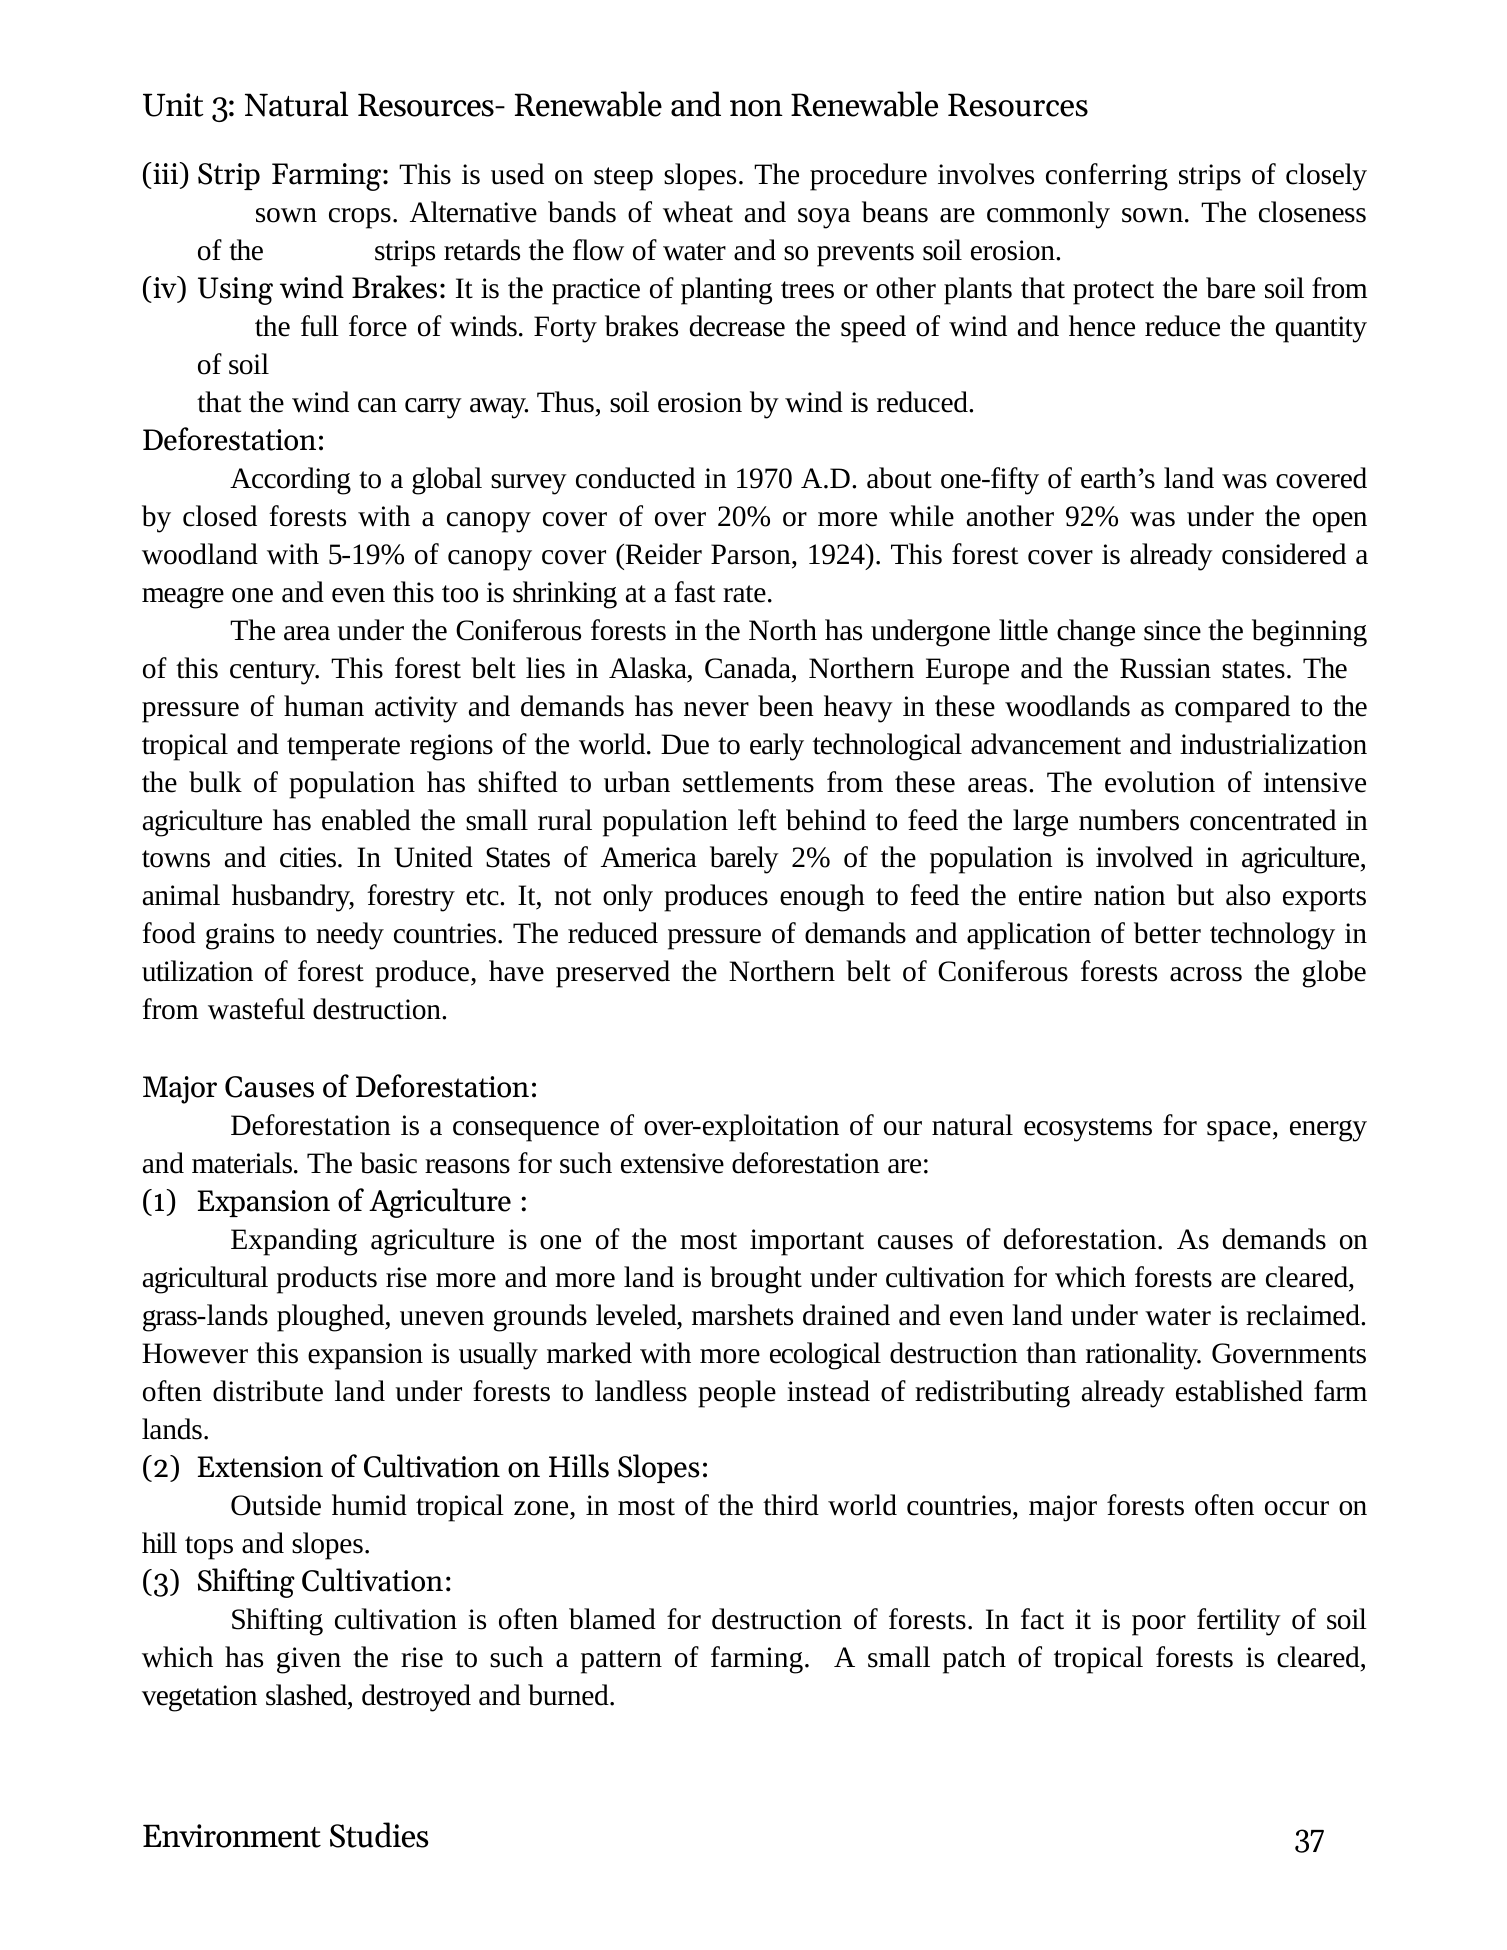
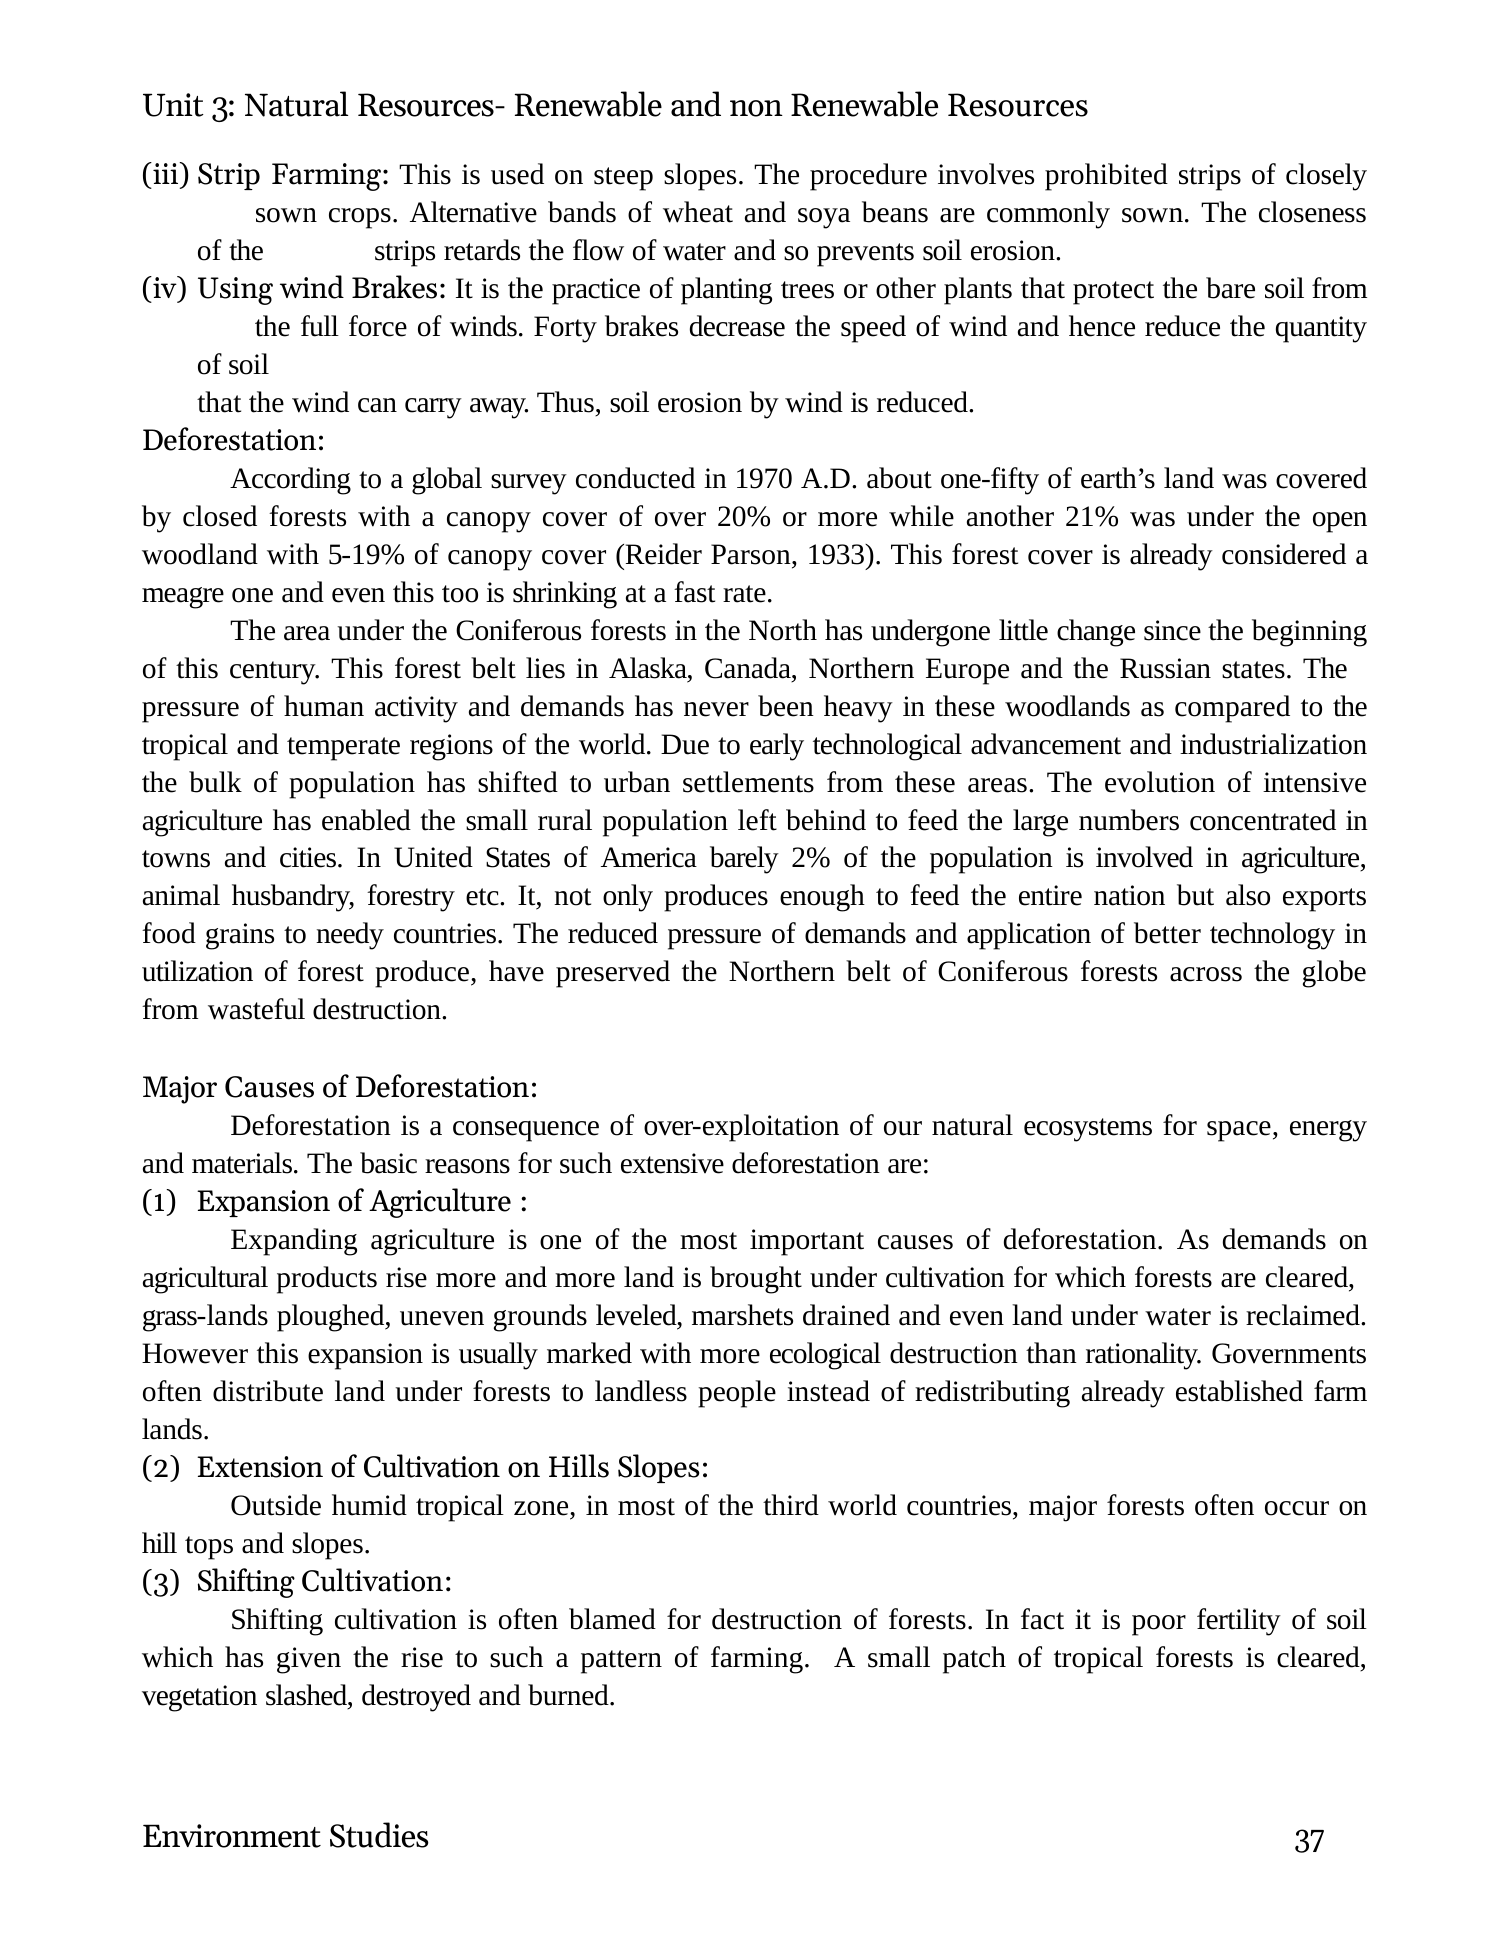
conferring: conferring -> prohibited
92%: 92% -> 21%
1924: 1924 -> 1933
